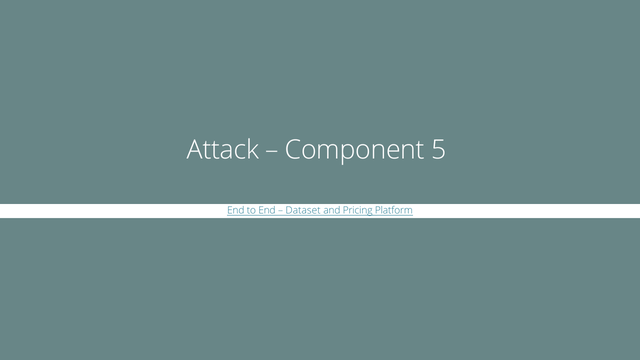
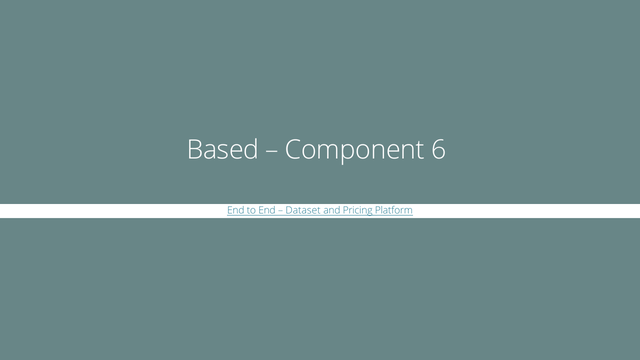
Attack: Attack -> Based
5: 5 -> 6
